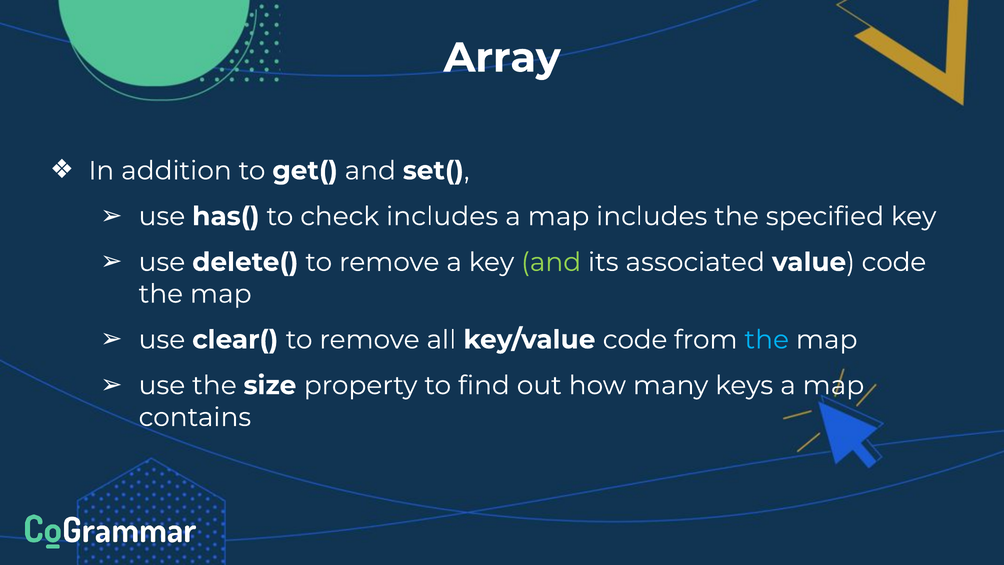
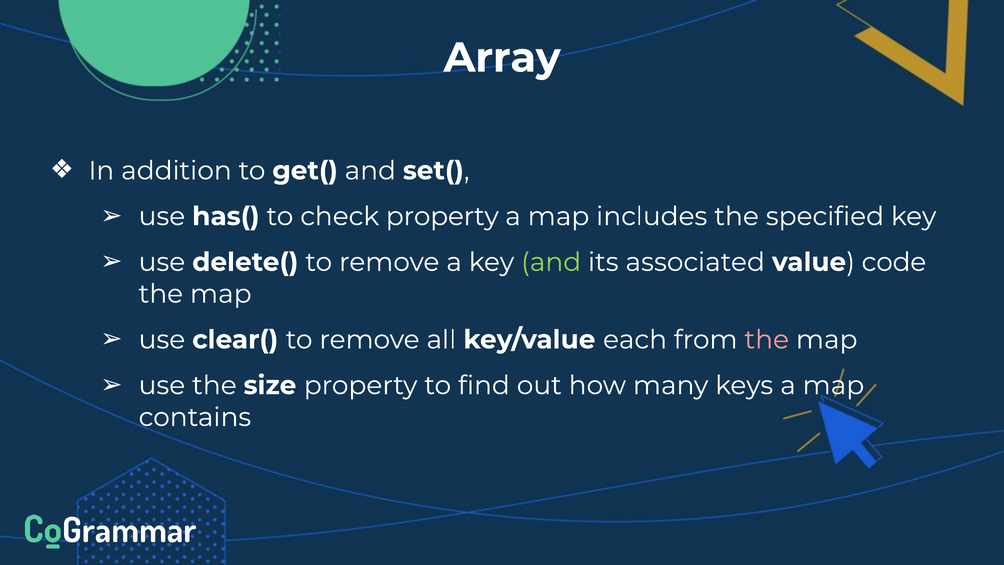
check includes: includes -> property
key/value code: code -> each
the at (767, 340) colour: light blue -> pink
